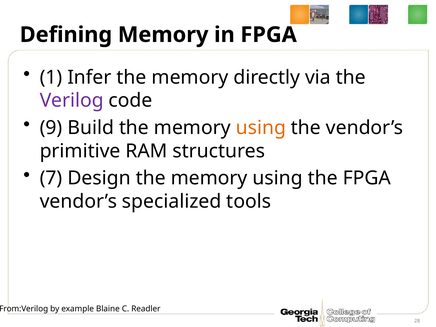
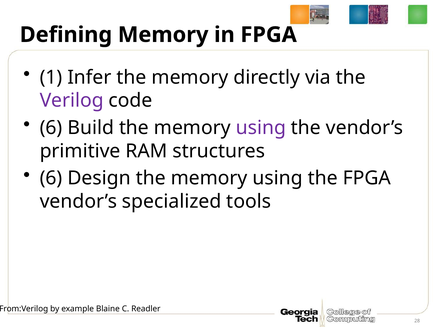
9 at (51, 128): 9 -> 6
using at (261, 128) colour: orange -> purple
7 at (51, 178): 7 -> 6
